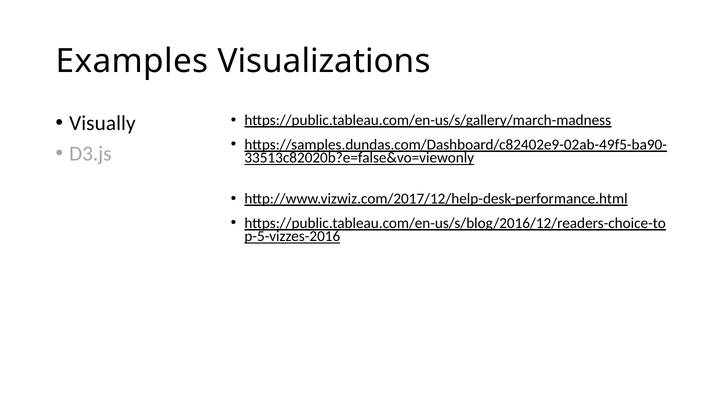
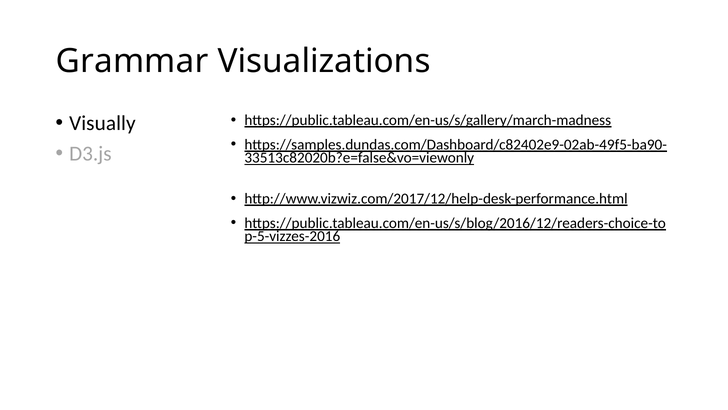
Examples: Examples -> Grammar
